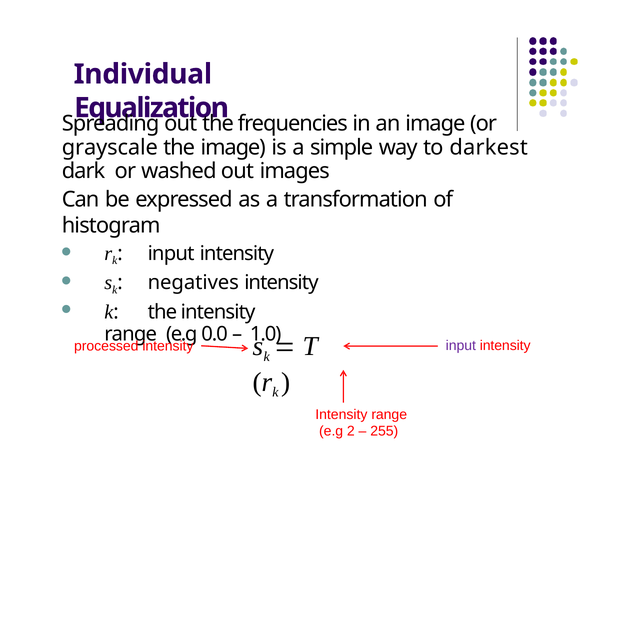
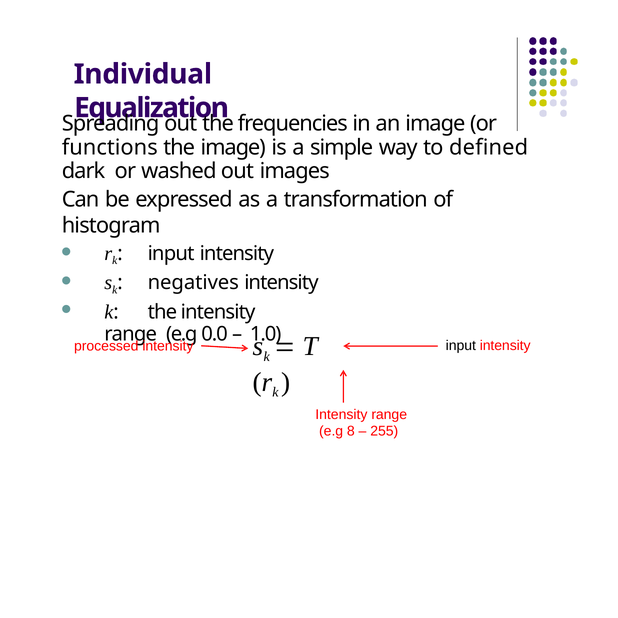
grayscale: grayscale -> functions
darkest: darkest -> defined
input at (461, 346) colour: purple -> black
2: 2 -> 8
